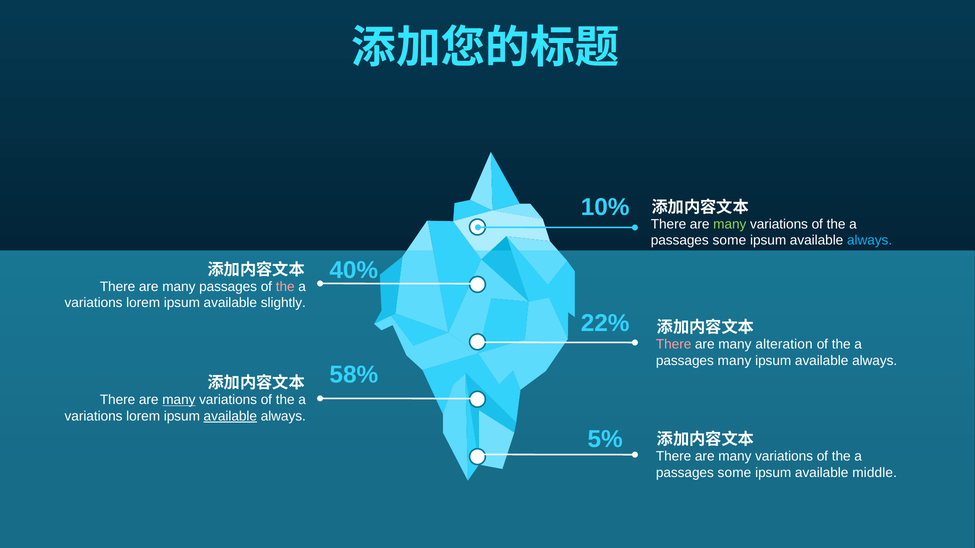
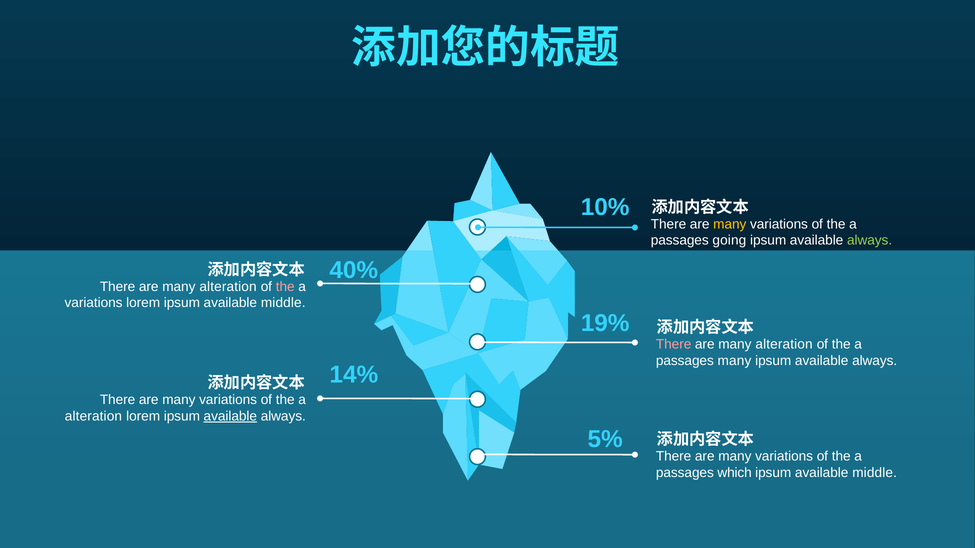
many at (730, 224) colour: light green -> yellow
some at (729, 240): some -> going
always at (870, 240) colour: light blue -> light green
passages at (228, 287): passages -> alteration
lorem ipsum available slightly: slightly -> middle
22%: 22% -> 19%
58%: 58% -> 14%
many at (179, 400) underline: present -> none
variations at (94, 416): variations -> alteration
some at (734, 473): some -> which
